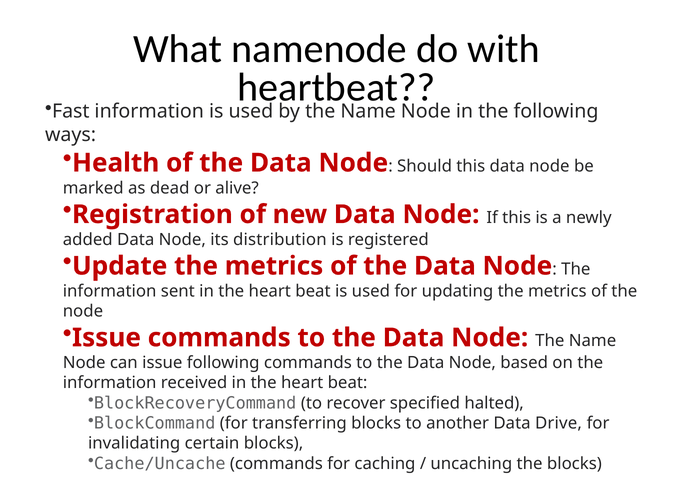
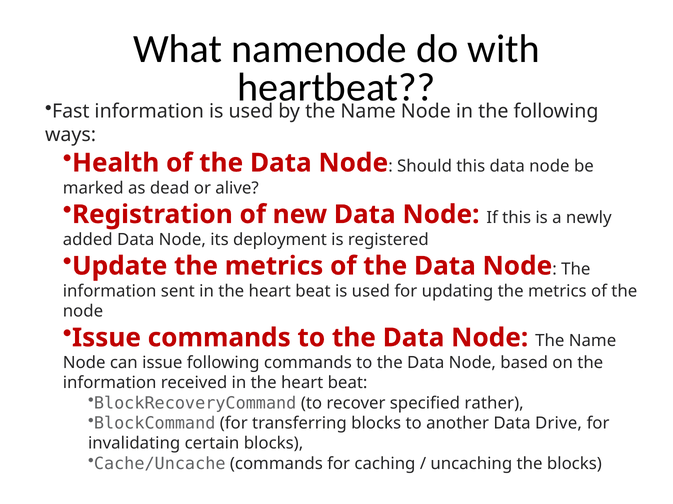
distribution: distribution -> deployment
halted: halted -> rather
